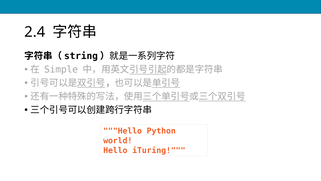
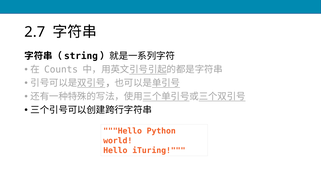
2.4: 2.4 -> 2.7
Simple: Simple -> Counts
